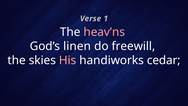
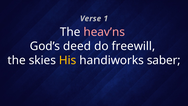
linen: linen -> deed
His colour: pink -> yellow
cedar: cedar -> saber
